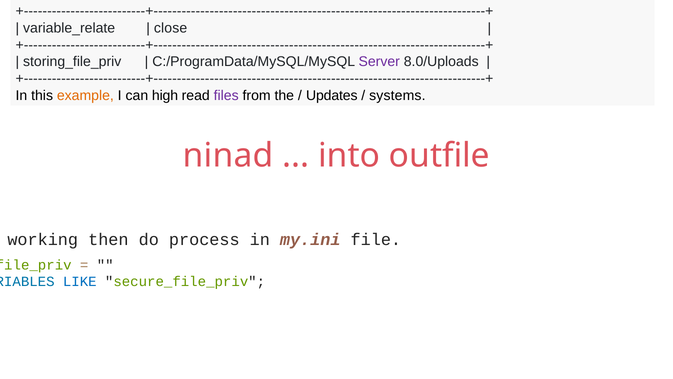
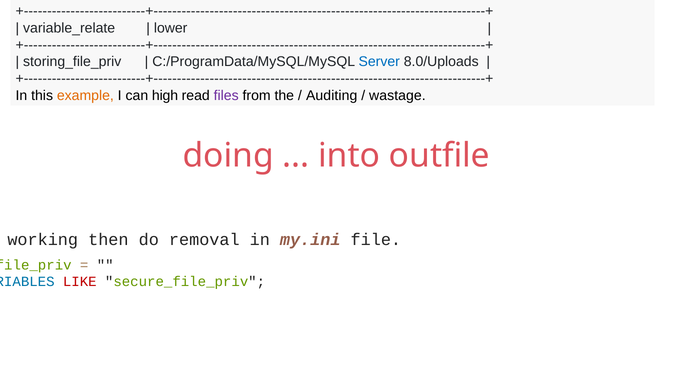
close: close -> lower
Server colour: purple -> blue
Updates: Updates -> Auditing
systems: systems -> wastage
ninad: ninad -> doing
process: process -> removal
LIKE colour: blue -> red
